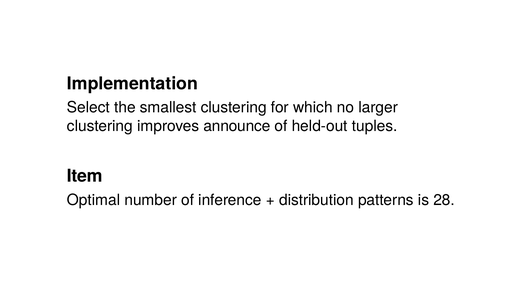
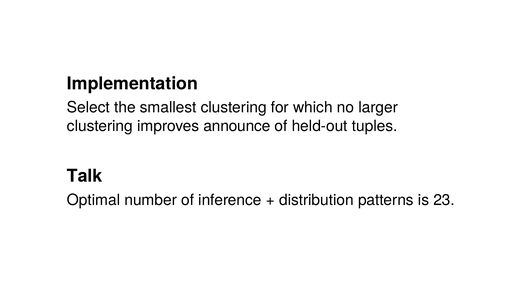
Item: Item -> Talk
28: 28 -> 23
